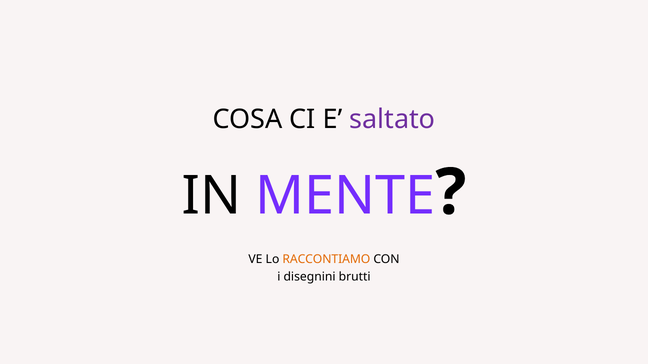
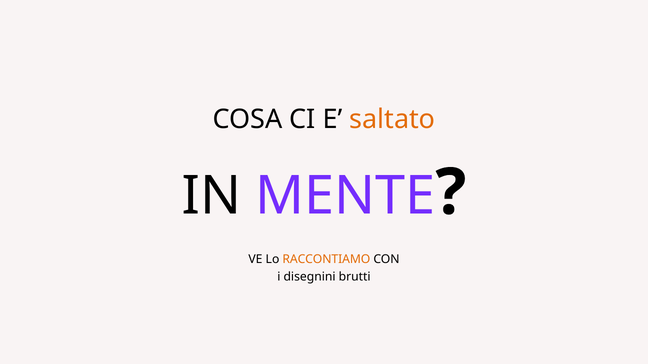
saltato colour: purple -> orange
